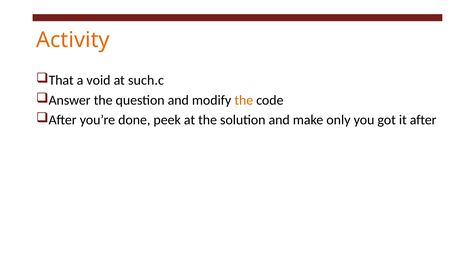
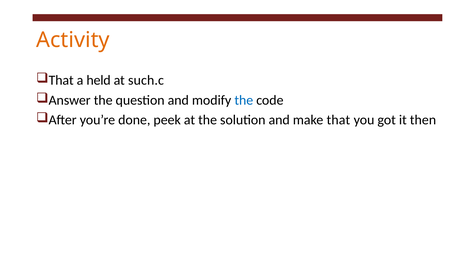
void: void -> held
the at (244, 100) colour: orange -> blue
make only: only -> that
it after: after -> then
